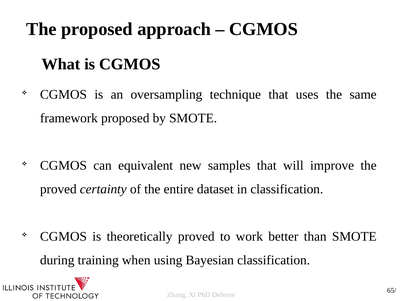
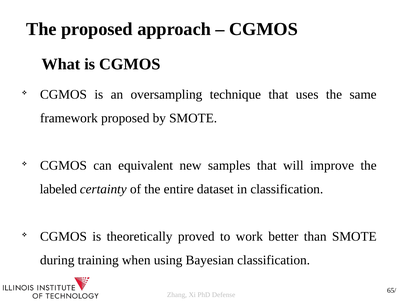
proved at (58, 189): proved -> labeled
